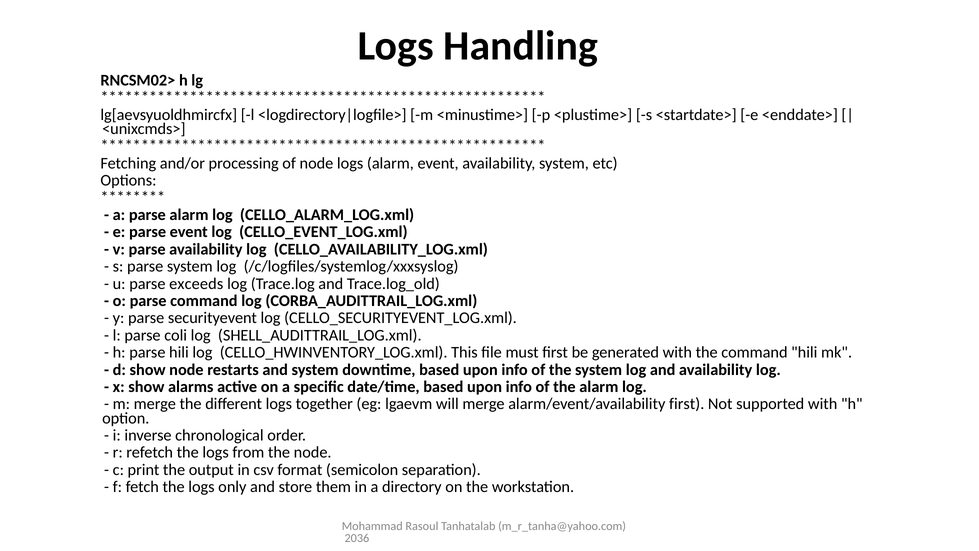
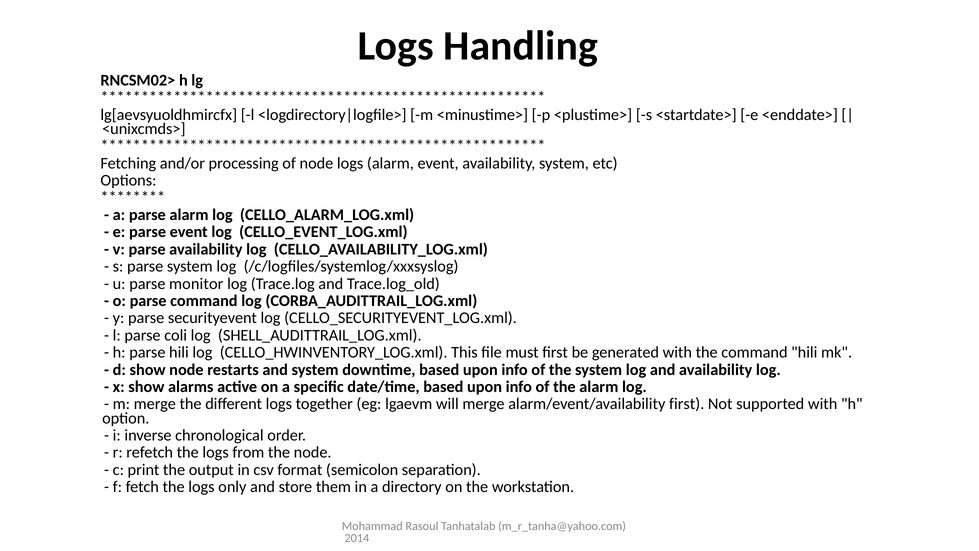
exceeds: exceeds -> monitor
2036: 2036 -> 2014
